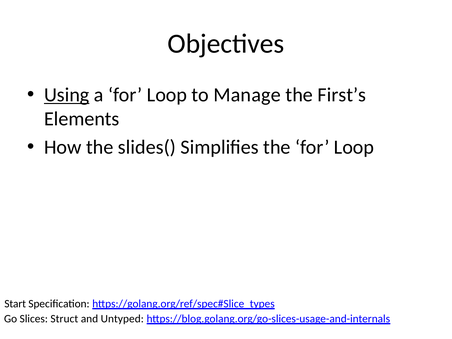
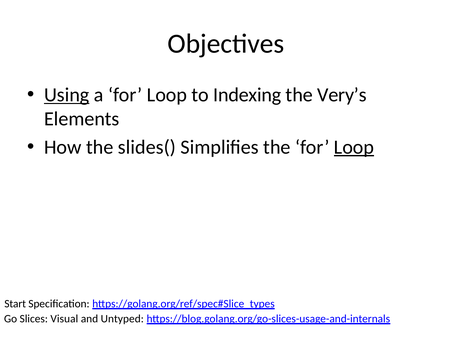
Manage: Manage -> Indexing
First’s: First’s -> Very’s
Loop at (354, 147) underline: none -> present
Struct: Struct -> Visual
